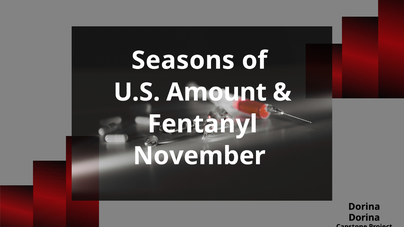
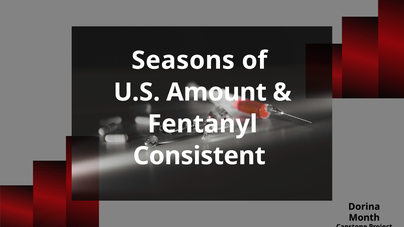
November: November -> Consistent
Dorina at (364, 218): Dorina -> Month
